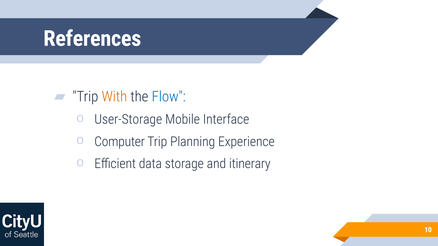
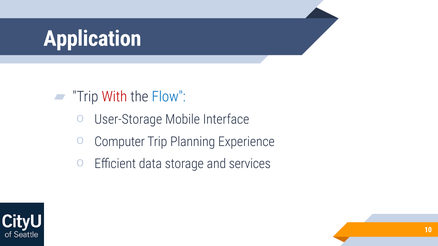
References: References -> Application
With colour: orange -> red
itinerary: itinerary -> services
